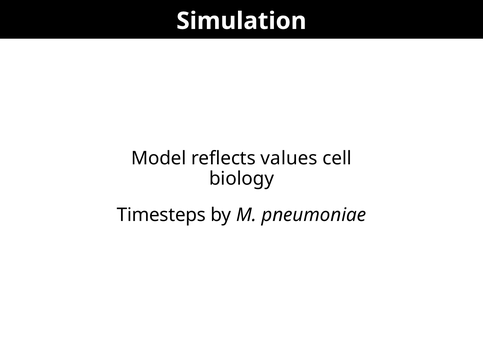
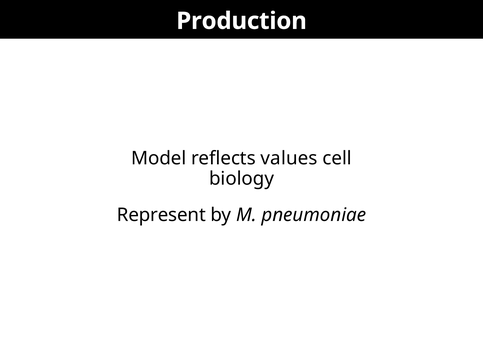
Simulation: Simulation -> Production
Timesteps: Timesteps -> Represent
